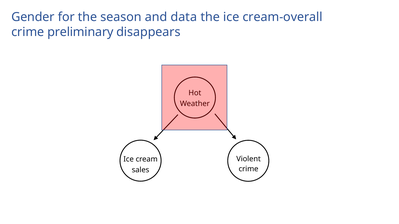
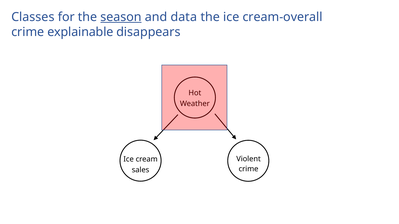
Gender: Gender -> Classes
season underline: none -> present
preliminary: preliminary -> explainable
